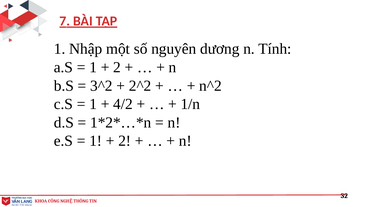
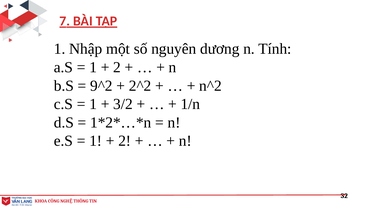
3^2: 3^2 -> 9^2
4/2: 4/2 -> 3/2
